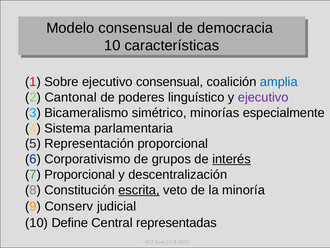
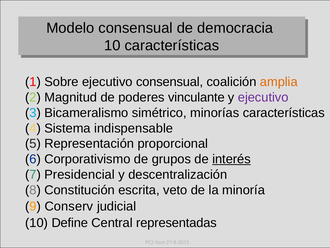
amplia colour: blue -> orange
Cantonal: Cantonal -> Magnitud
linguístico: linguístico -> vinculante
minorías especialmente: especialmente -> características
parlamentaria: parlamentaria -> indispensable
7 Proporcional: Proporcional -> Presidencial
escrita underline: present -> none
